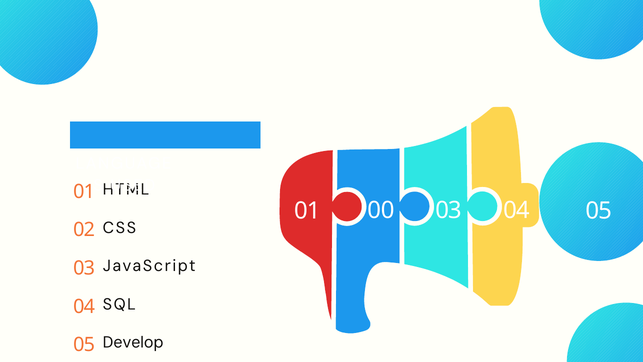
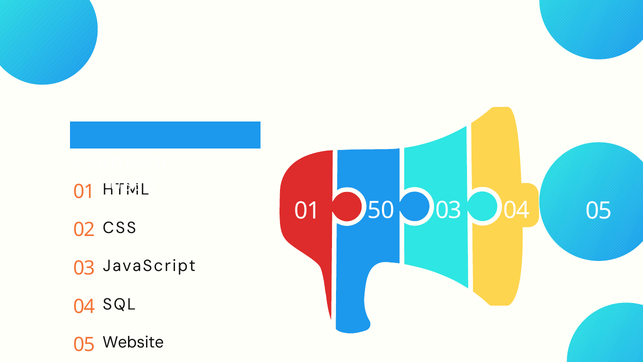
00: 00 -> 50
Develop: Develop -> Website
